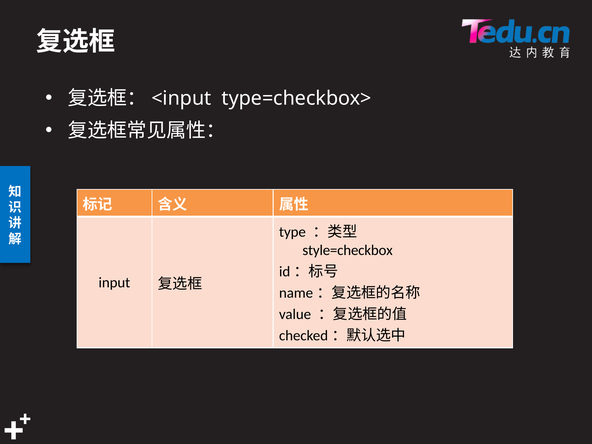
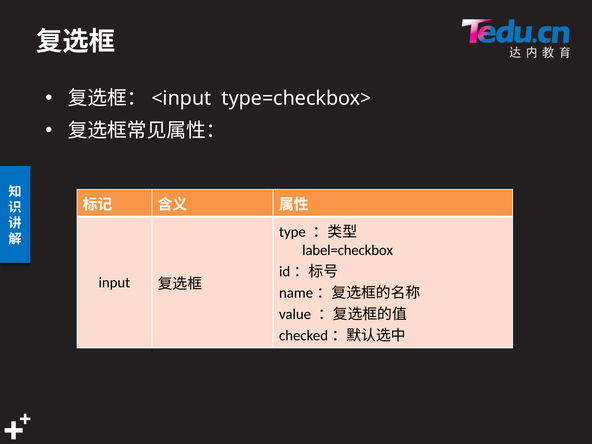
style=checkbox: style=checkbox -> label=checkbox
